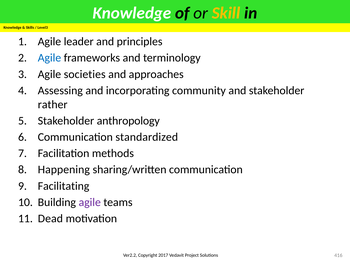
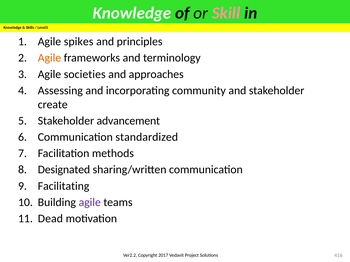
Skill colour: yellow -> pink
leader: leader -> spikes
Agile at (49, 58) colour: blue -> orange
rather: rather -> create
anthropology: anthropology -> advancement
Happening: Happening -> Designated
